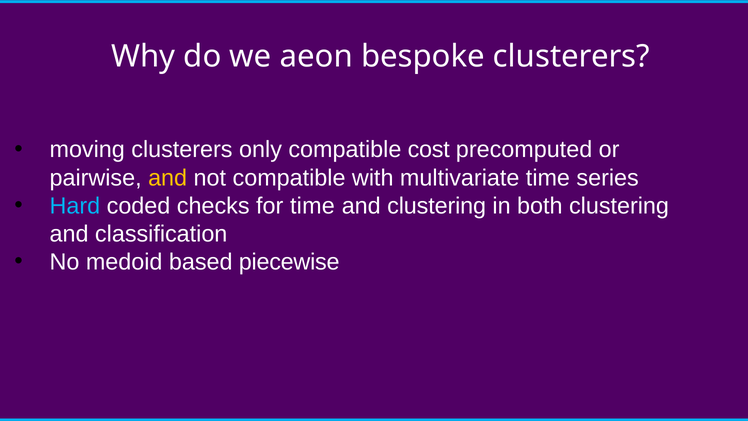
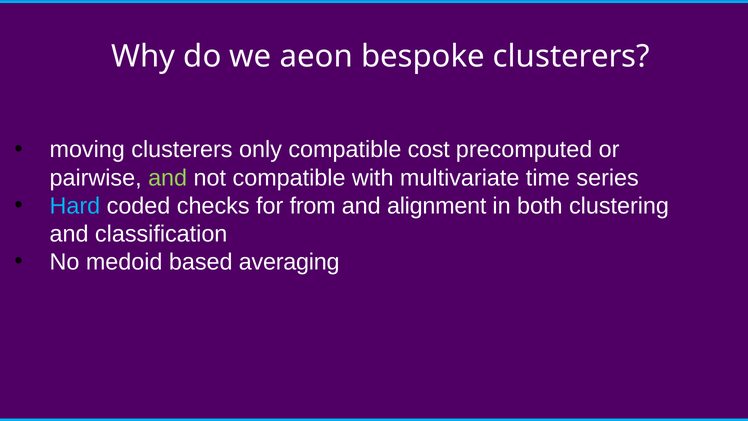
and at (168, 178) colour: yellow -> light green
for time: time -> from
and clustering: clustering -> alignment
piecewise: piecewise -> averaging
